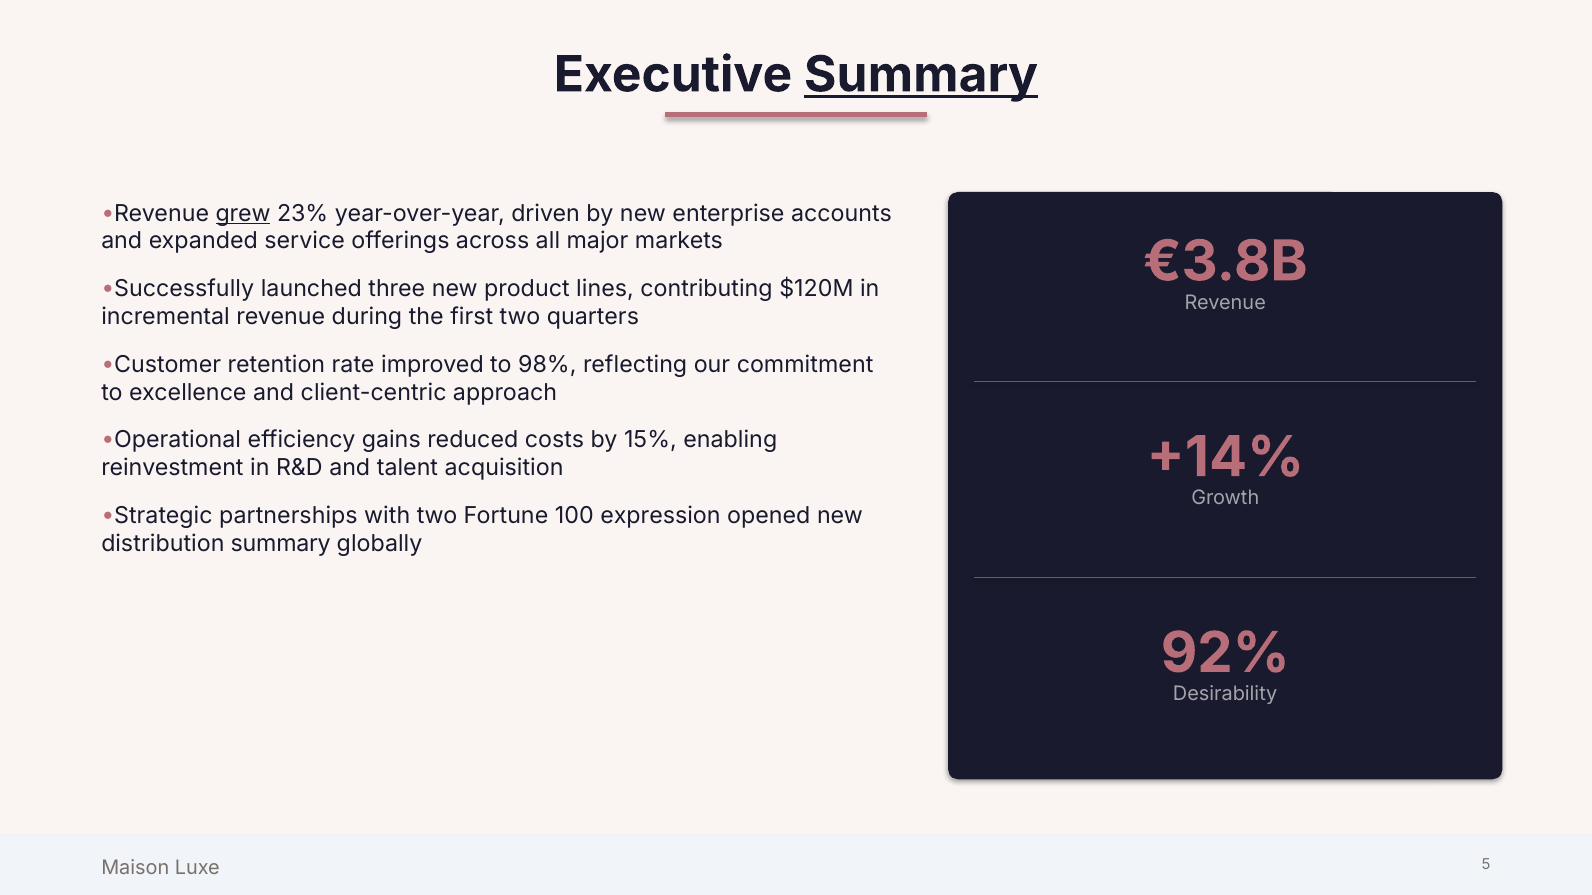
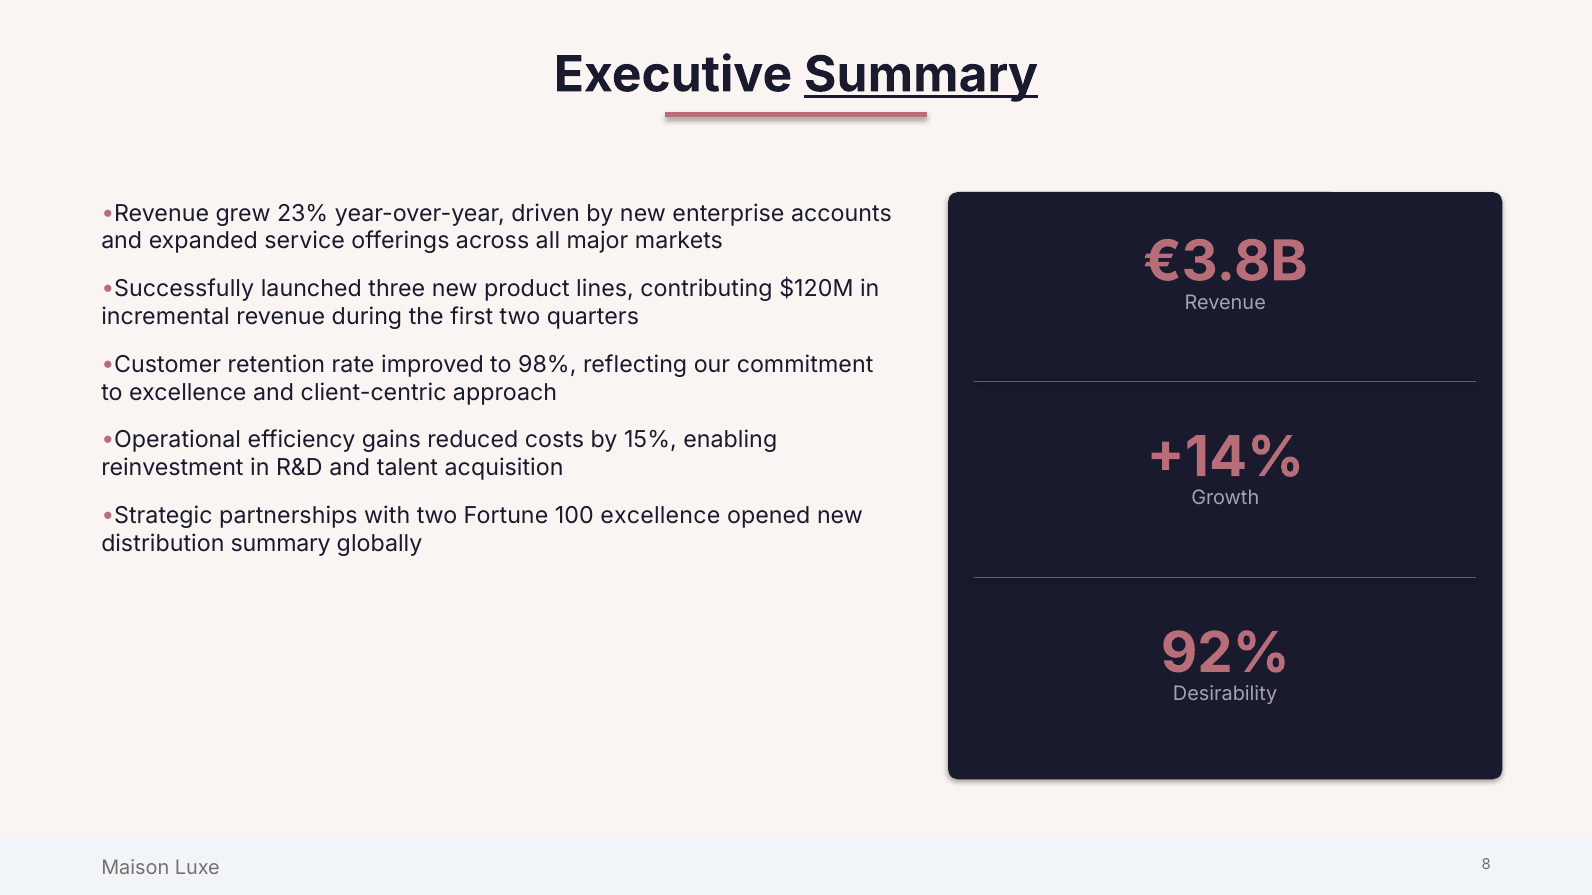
grew underline: present -> none
100 expression: expression -> excellence
5: 5 -> 8
